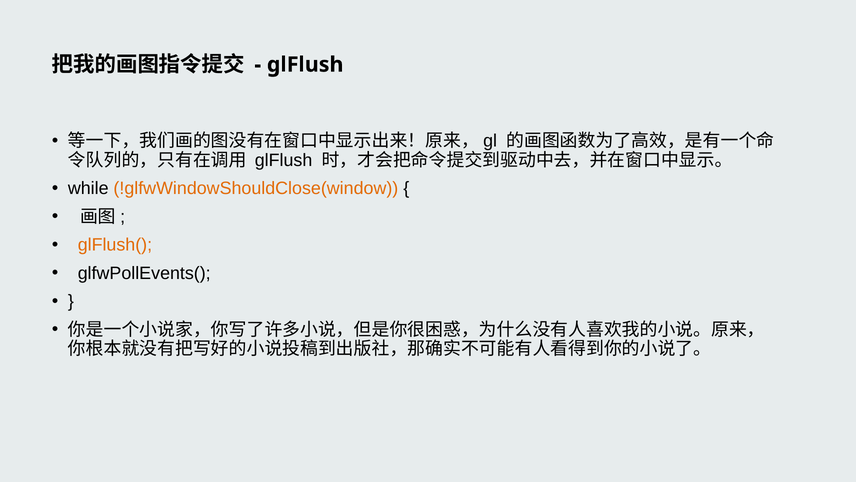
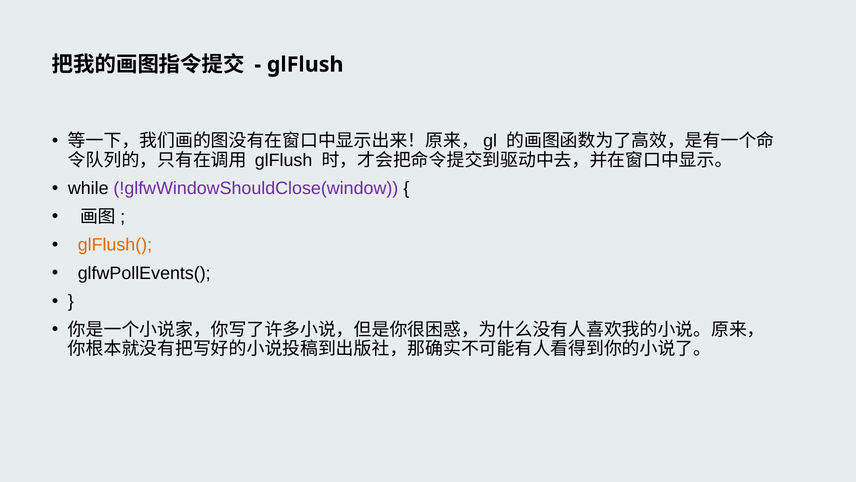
!glfwWindowShouldClose(window colour: orange -> purple
